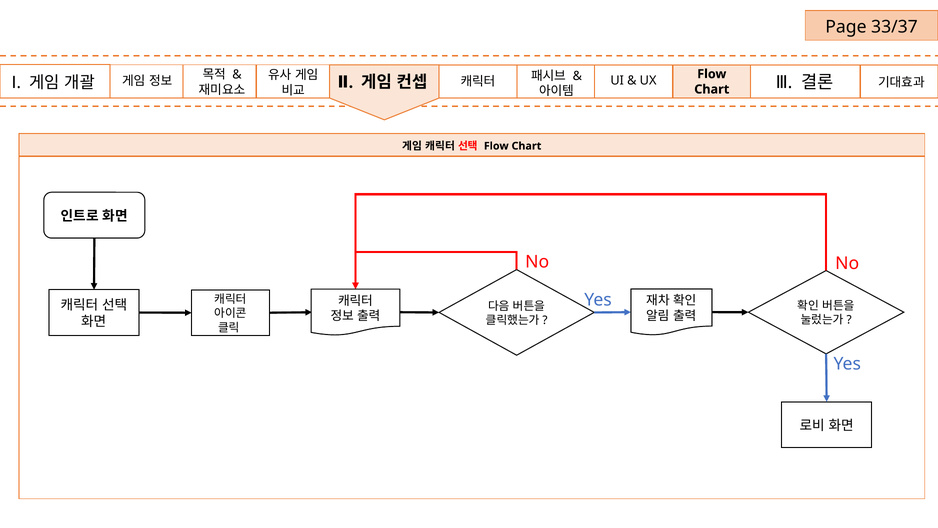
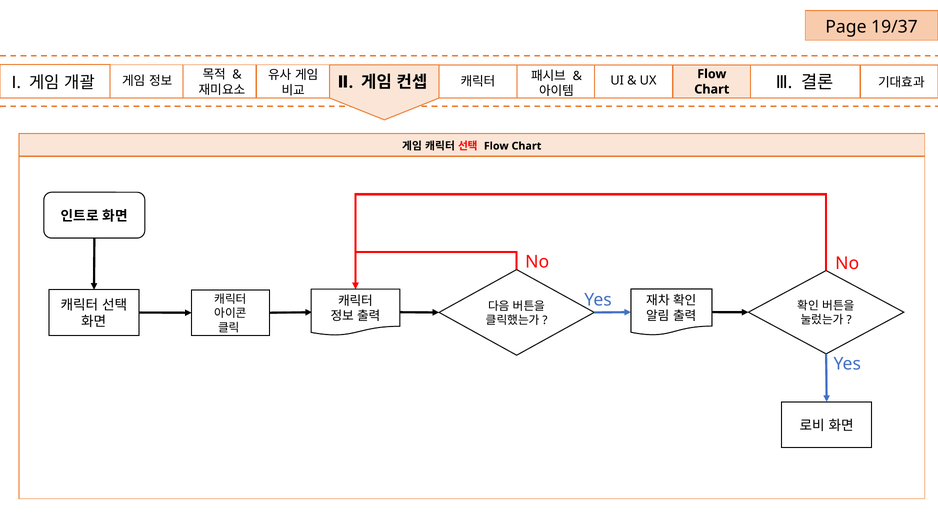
33/37: 33/37 -> 19/37
